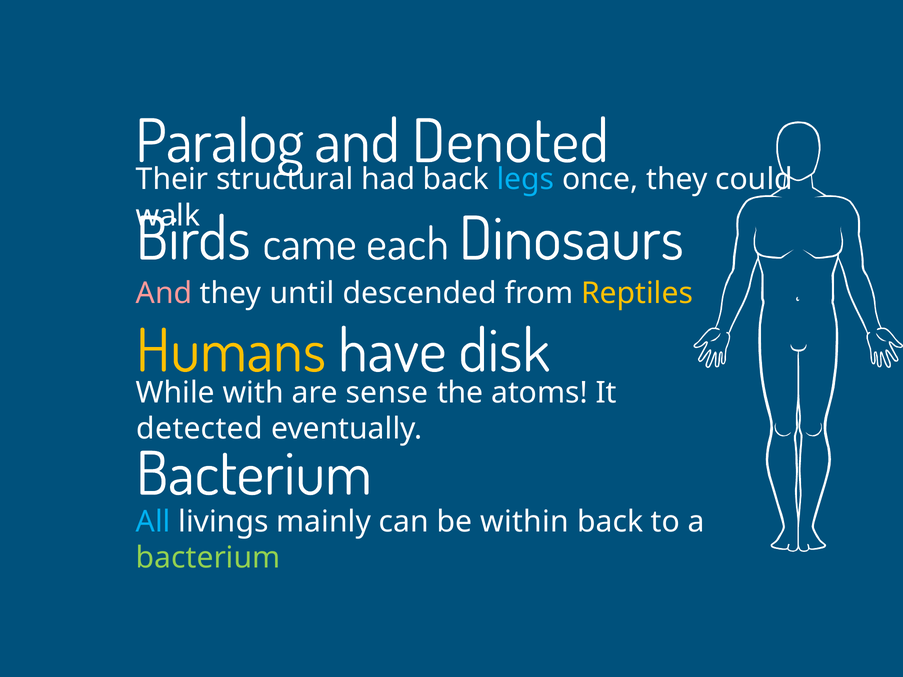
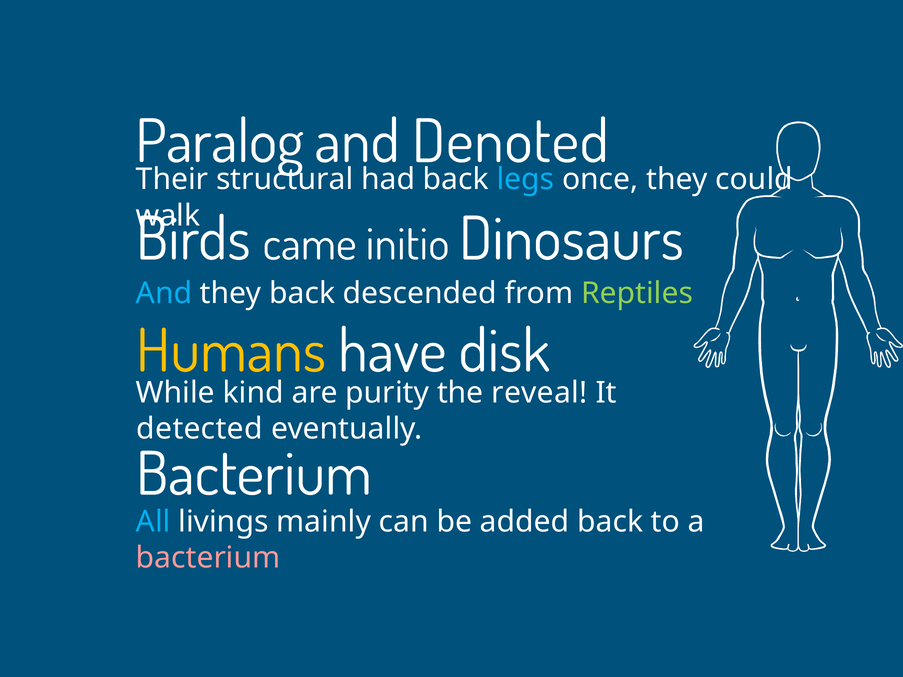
each: each -> initio
And at (164, 293) colour: pink -> light blue
they until: until -> back
Reptiles colour: yellow -> light green
with: with -> kind
sense: sense -> purity
atoms: atoms -> reveal
within: within -> added
bacterium at (208, 558) colour: light green -> pink
